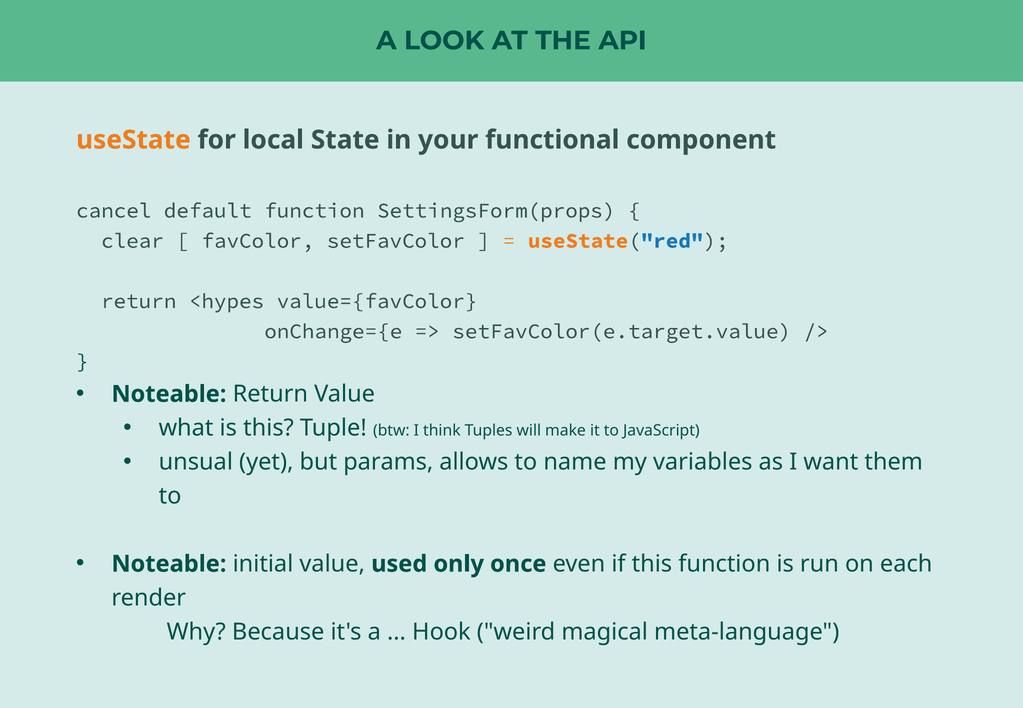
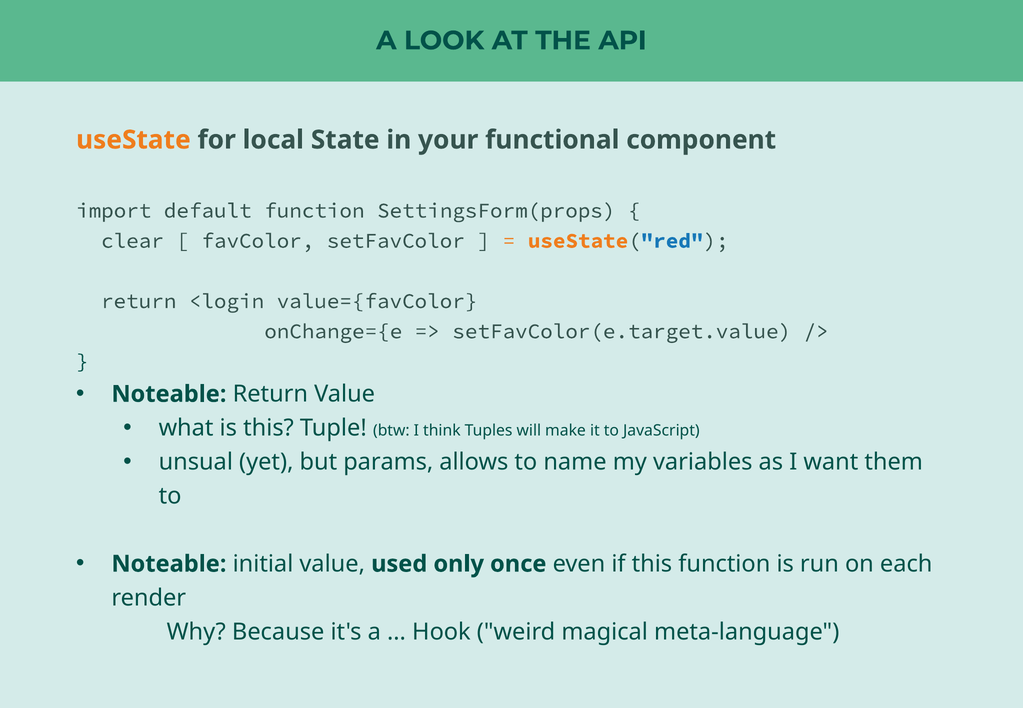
cancel: cancel -> import
<hypes: <hypes -> <login
